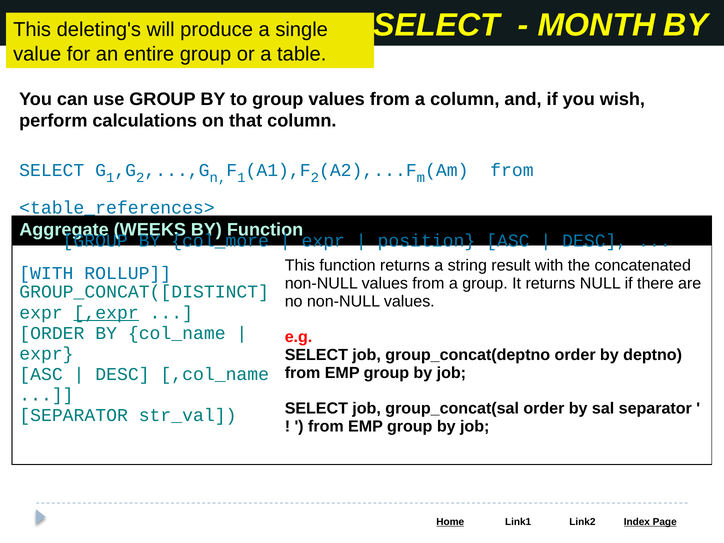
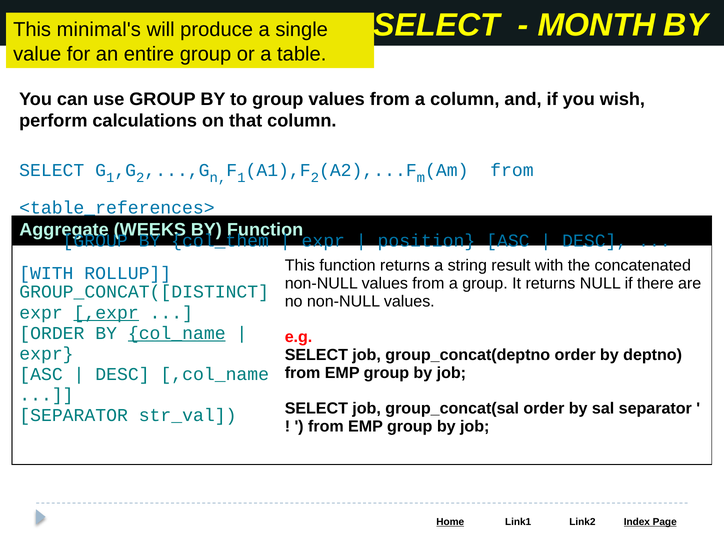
deleting's: deleting's -> minimal's
col_more: col_more -> col_them
col_name underline: none -> present
